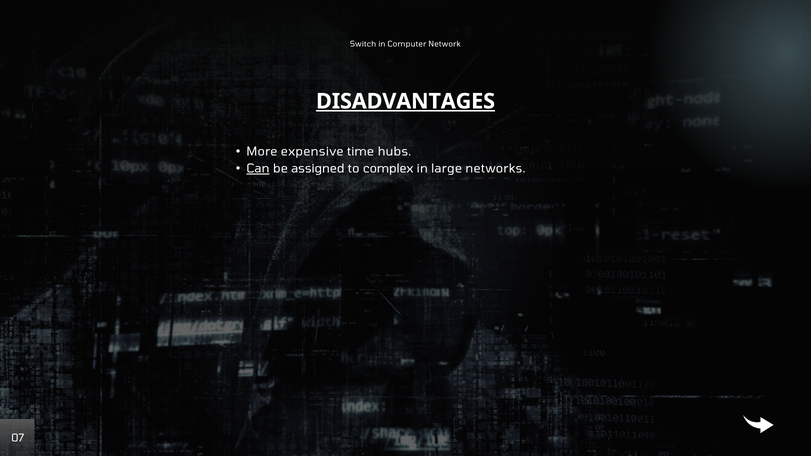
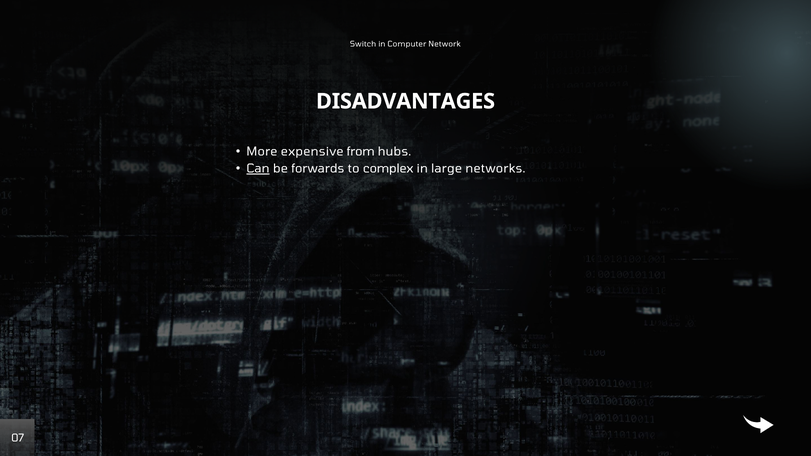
DISADVANTAGES underline: present -> none
time: time -> from
assigned: assigned -> forwards
